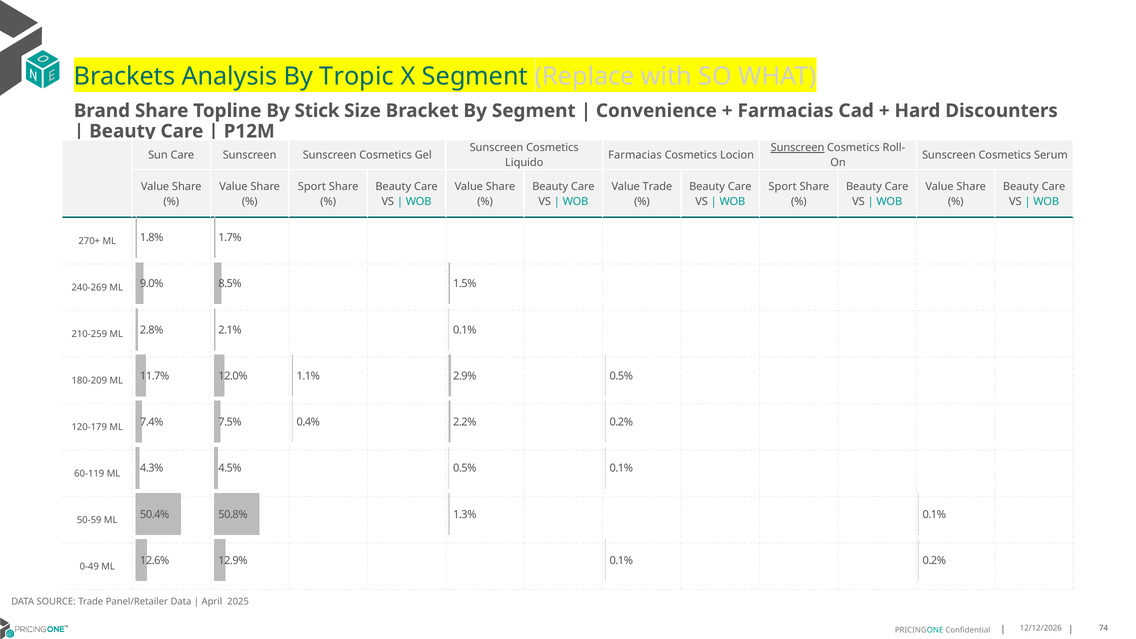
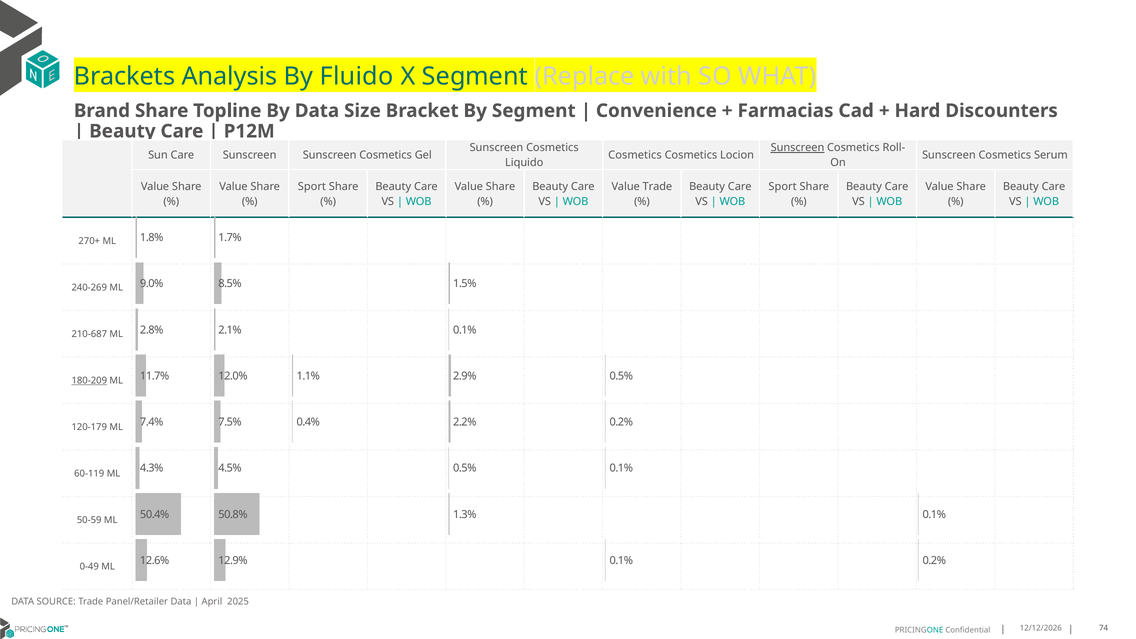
Tropic: Tropic -> Fluido
By Stick: Stick -> Data
Farmacias at (635, 155): Farmacias -> Cosmetics
210-259: 210-259 -> 210-687
180-209 underline: none -> present
